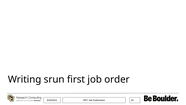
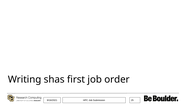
srun: srun -> shas
